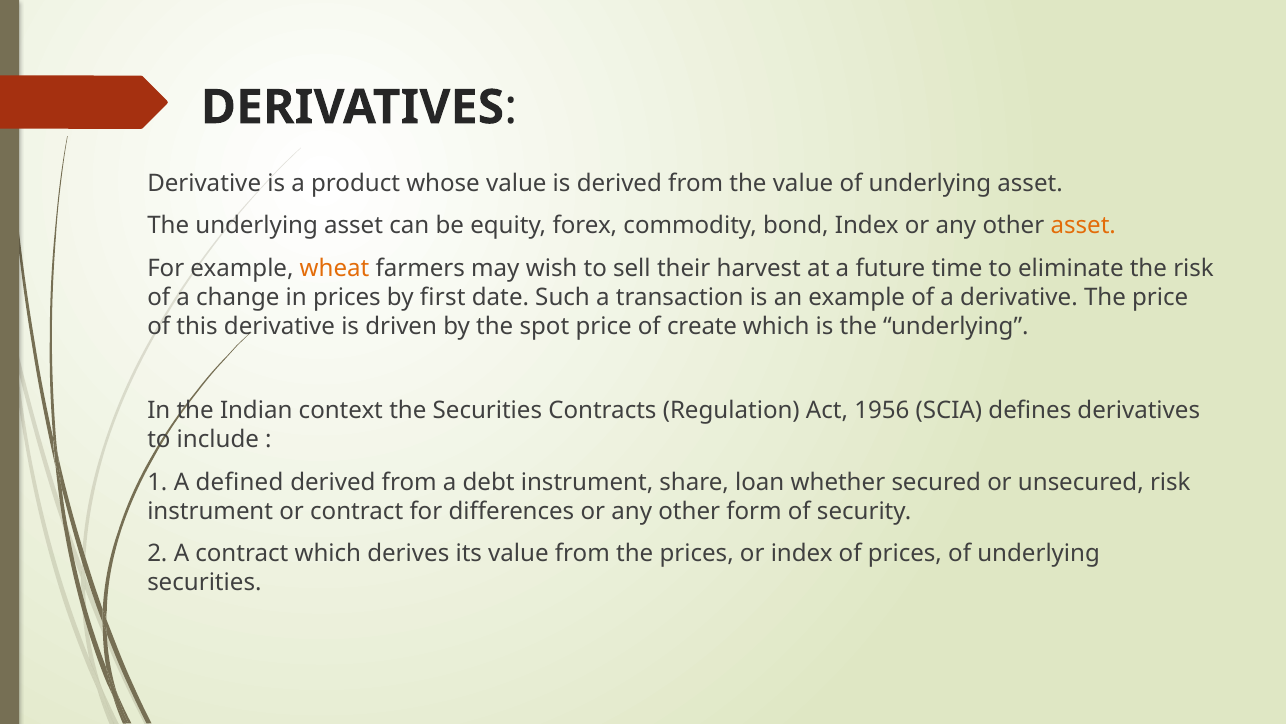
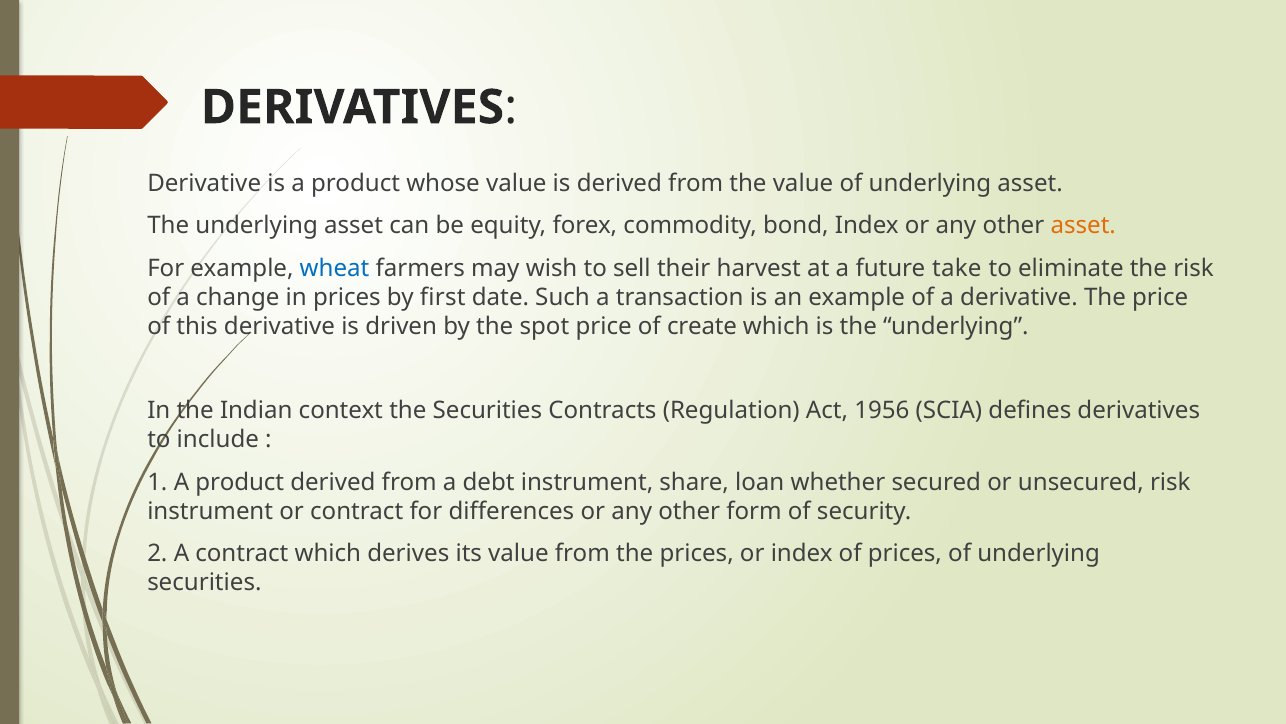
wheat colour: orange -> blue
time: time -> take
1 A defined: defined -> product
